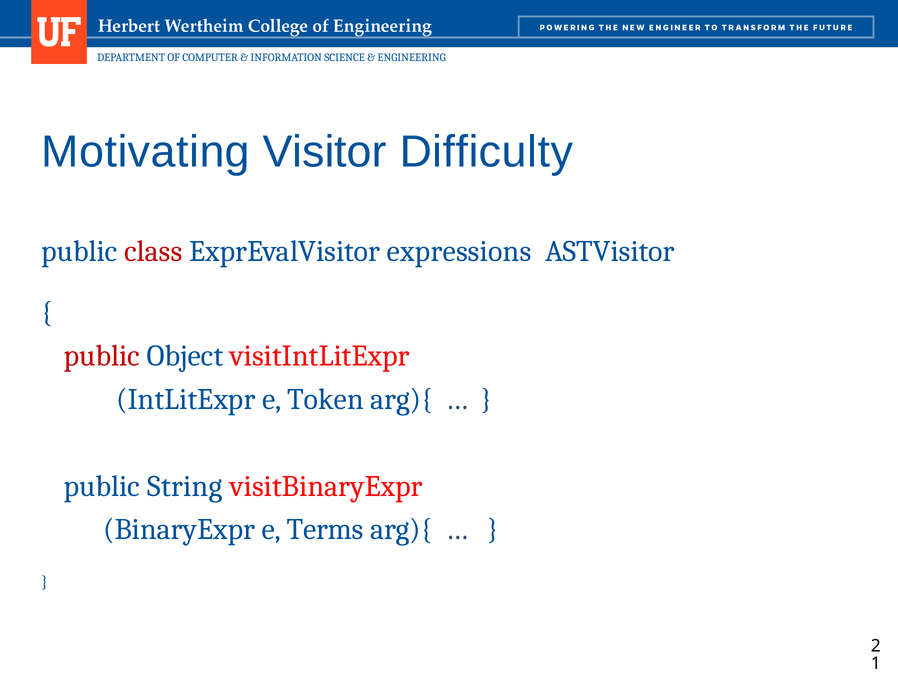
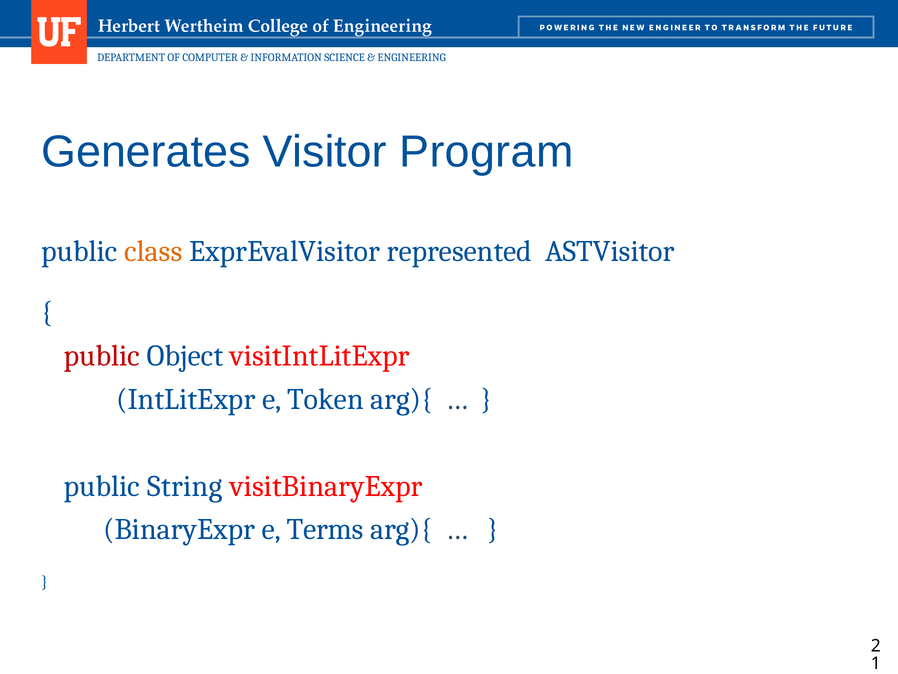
Motivating: Motivating -> Generates
Difficulty: Difficulty -> Program
class colour: red -> orange
expressions: expressions -> represented
